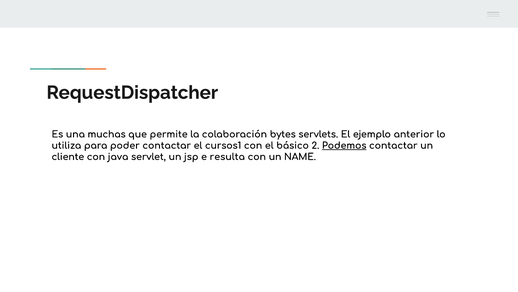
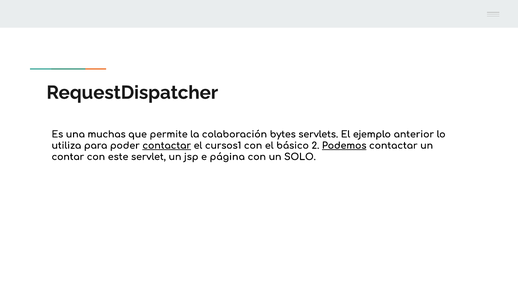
contactar at (167, 145) underline: none -> present
cliente: cliente -> contar
java: java -> este
resulta: resulta -> página
NAME: NAME -> SOLO
